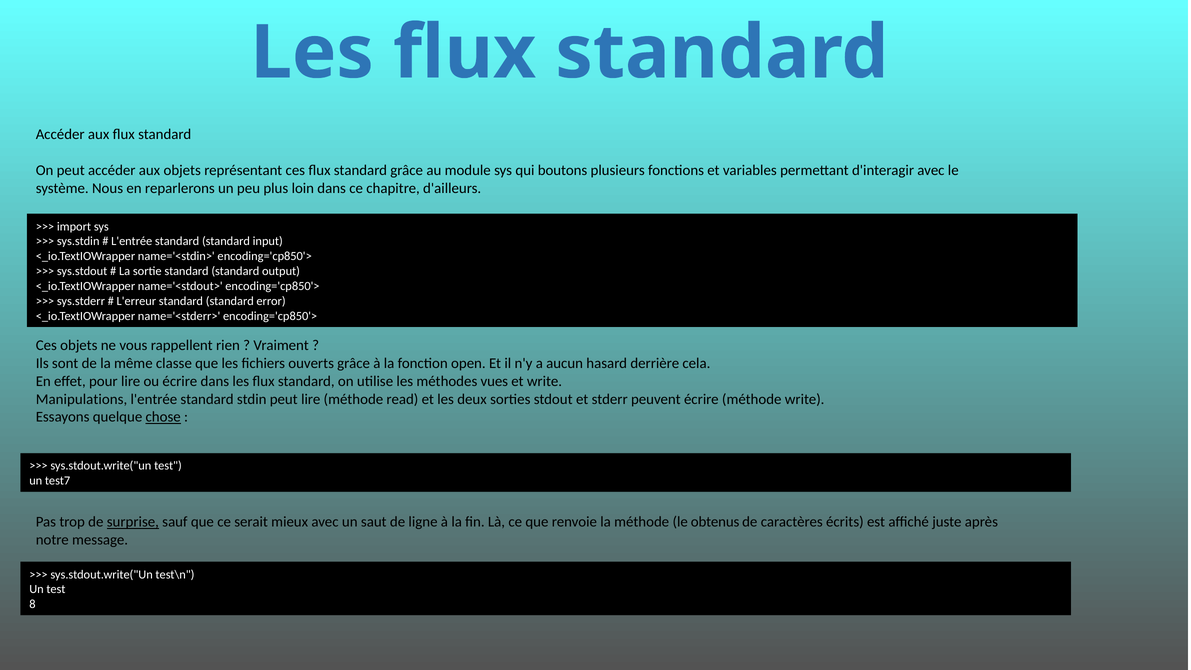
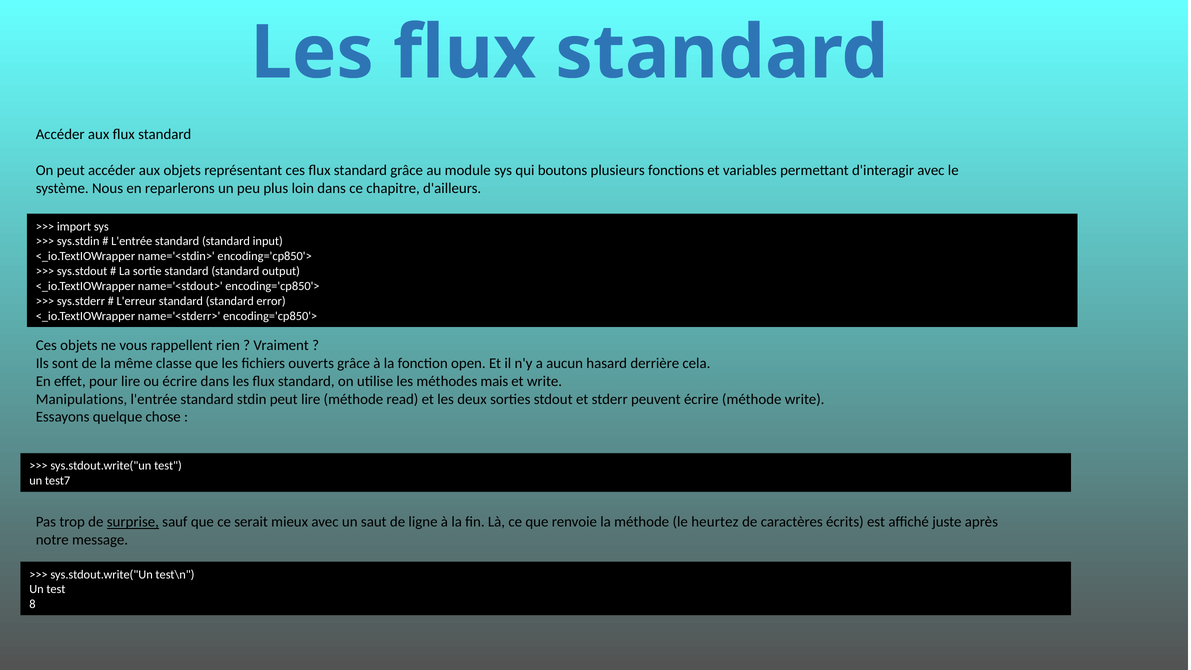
vues: vues -> mais
chose underline: present -> none
obtenus: obtenus -> heurtez
